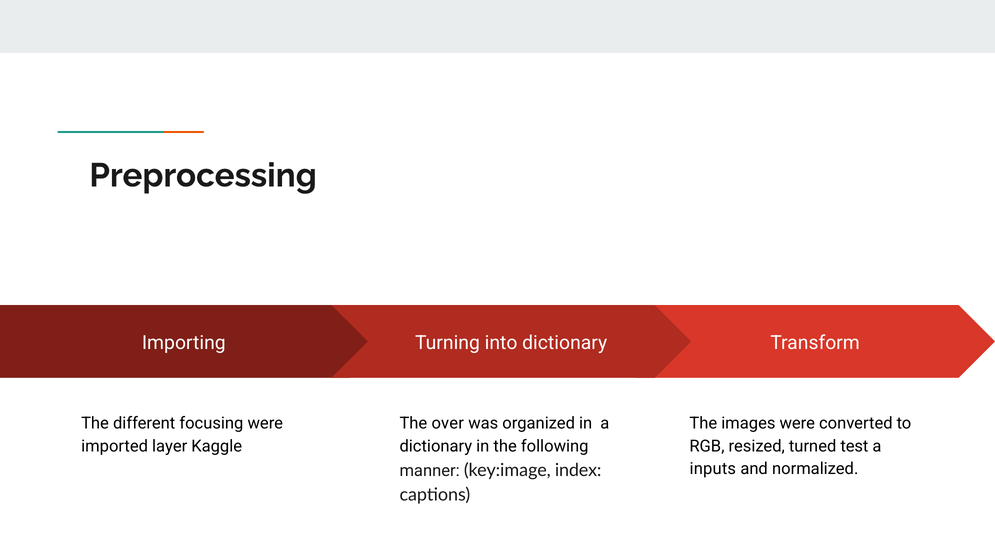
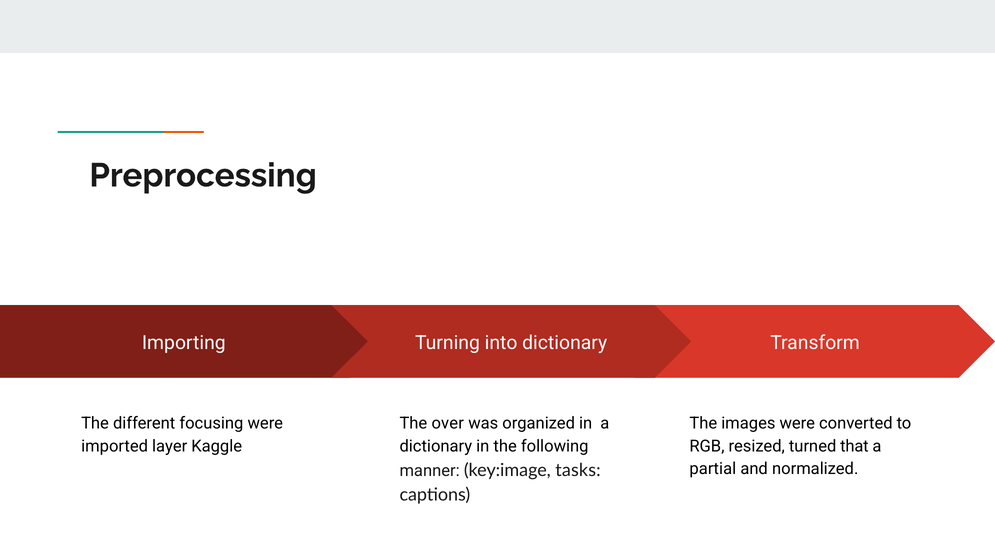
test: test -> that
inputs: inputs -> partial
index: index -> tasks
